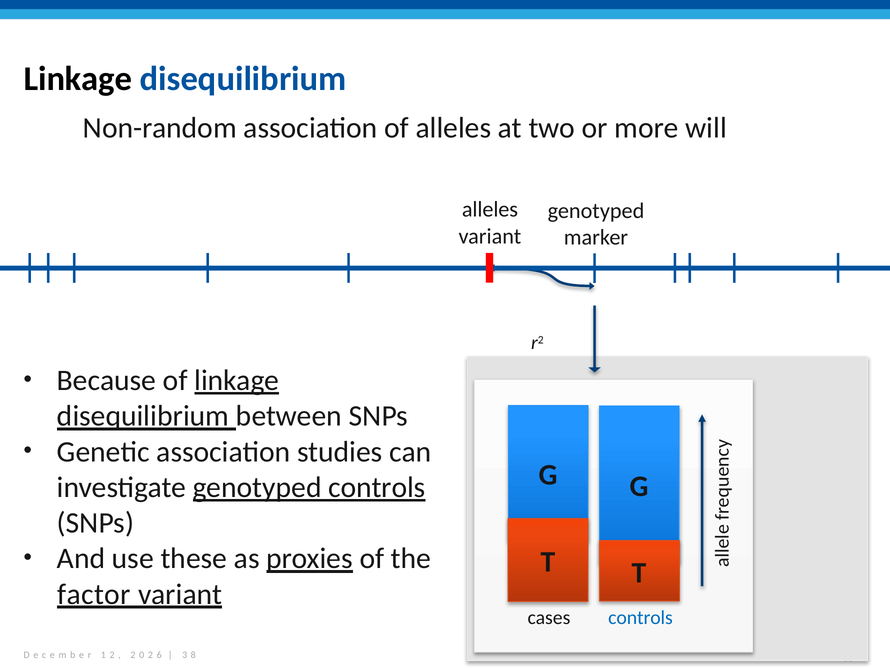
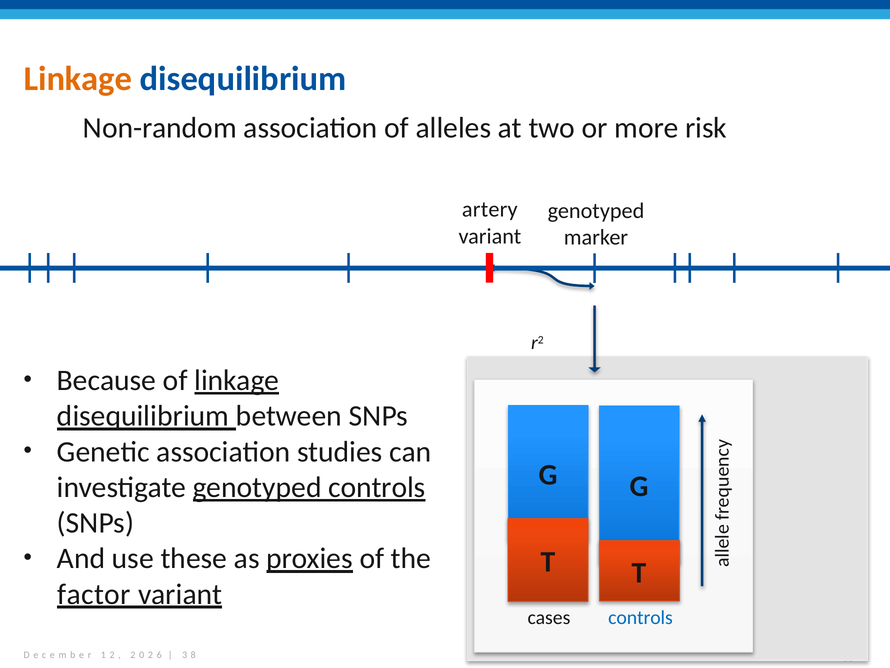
Linkage at (78, 79) colour: black -> orange
will: will -> risk
alleles at (490, 209): alleles -> artery
